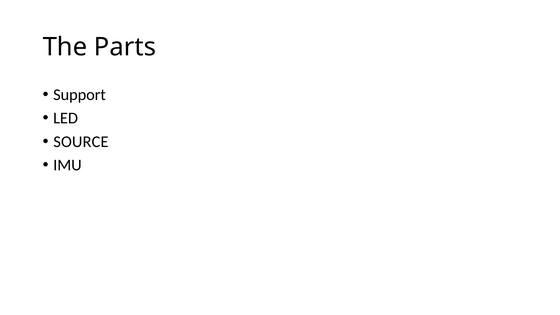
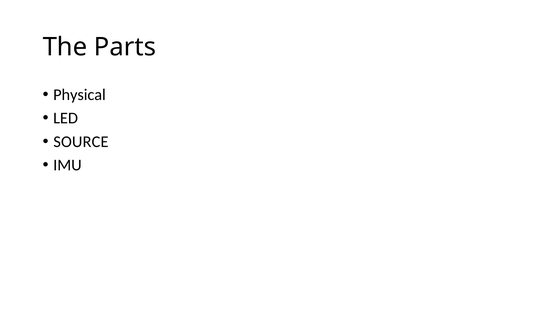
Support: Support -> Physical
